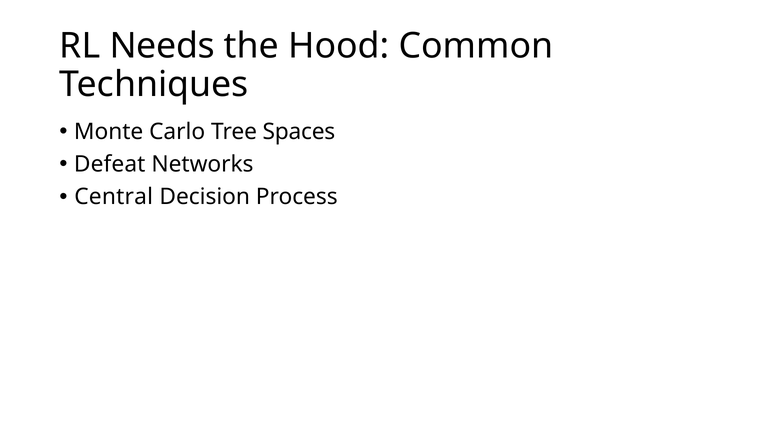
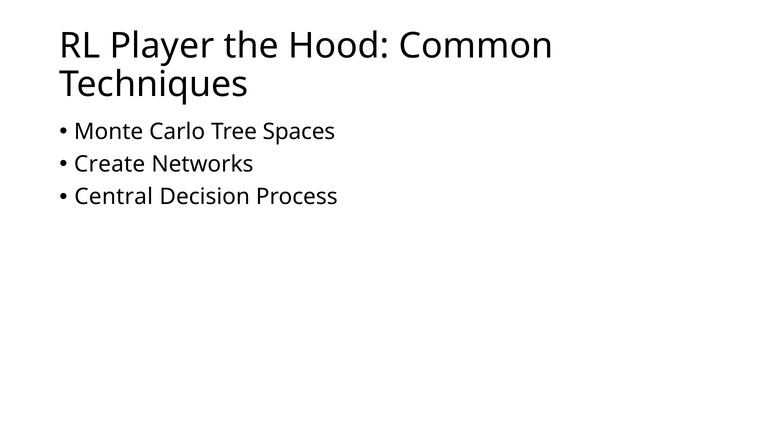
Needs: Needs -> Player
Defeat: Defeat -> Create
